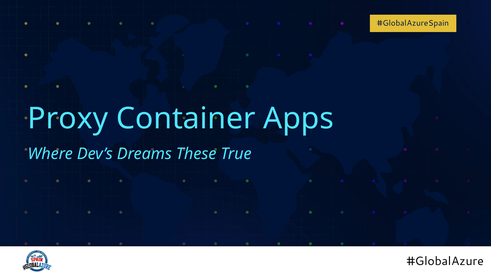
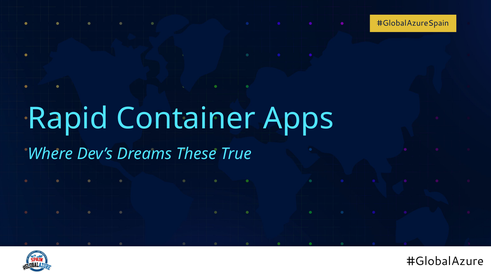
Proxy: Proxy -> Rapid
